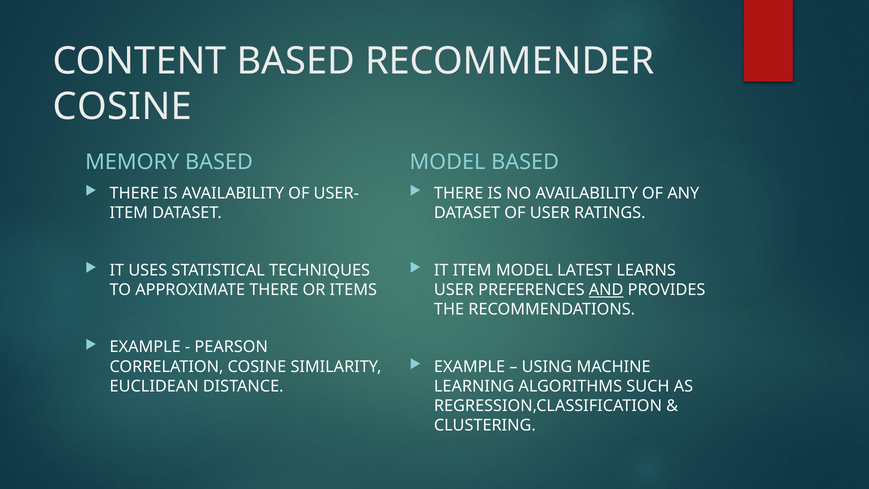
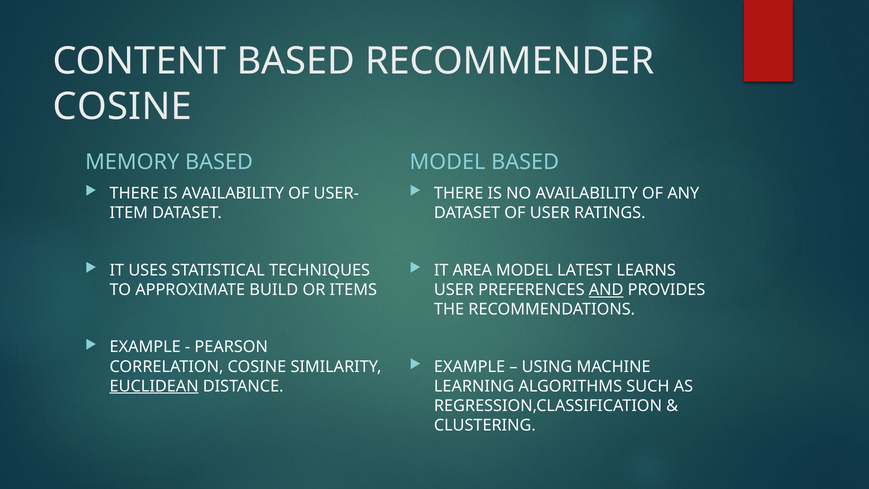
IT ITEM: ITEM -> AREA
APPROXIMATE THERE: THERE -> BUILD
EUCLIDEAN underline: none -> present
